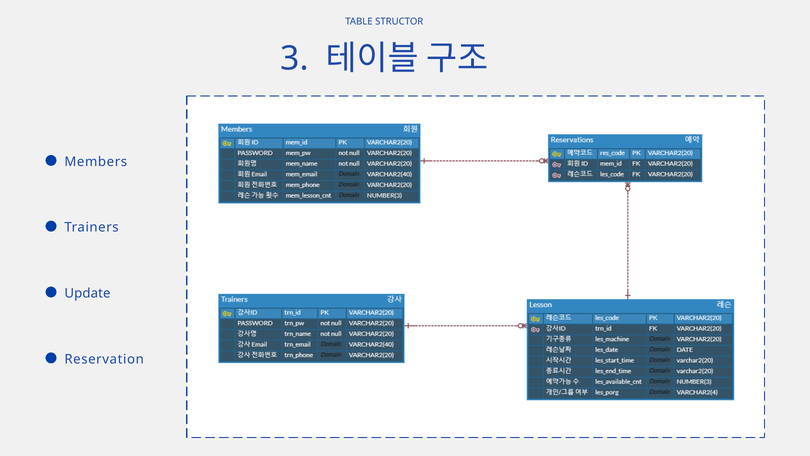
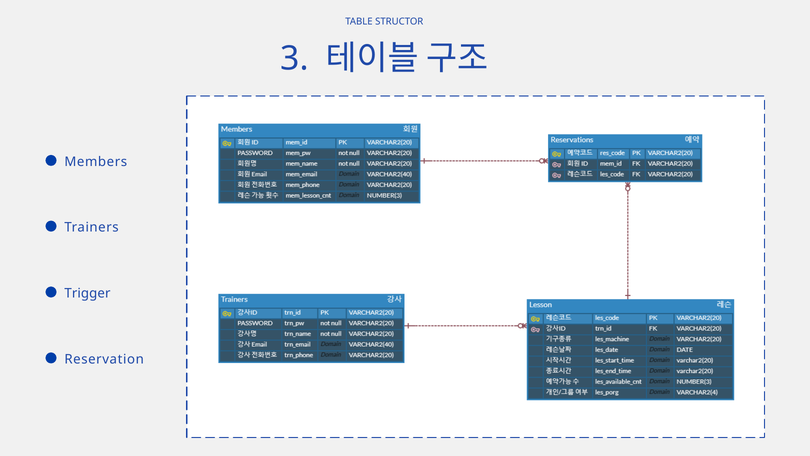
Update: Update -> Trigger
